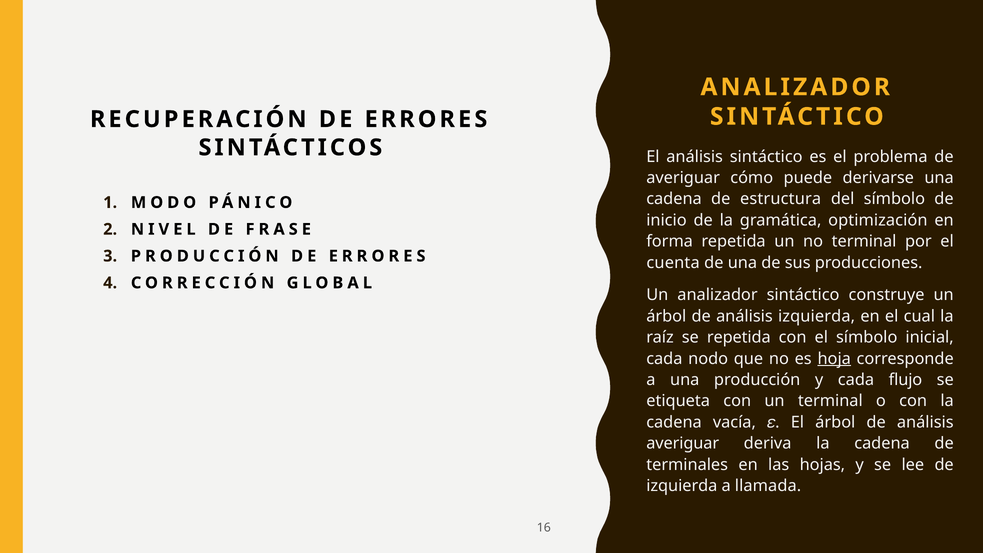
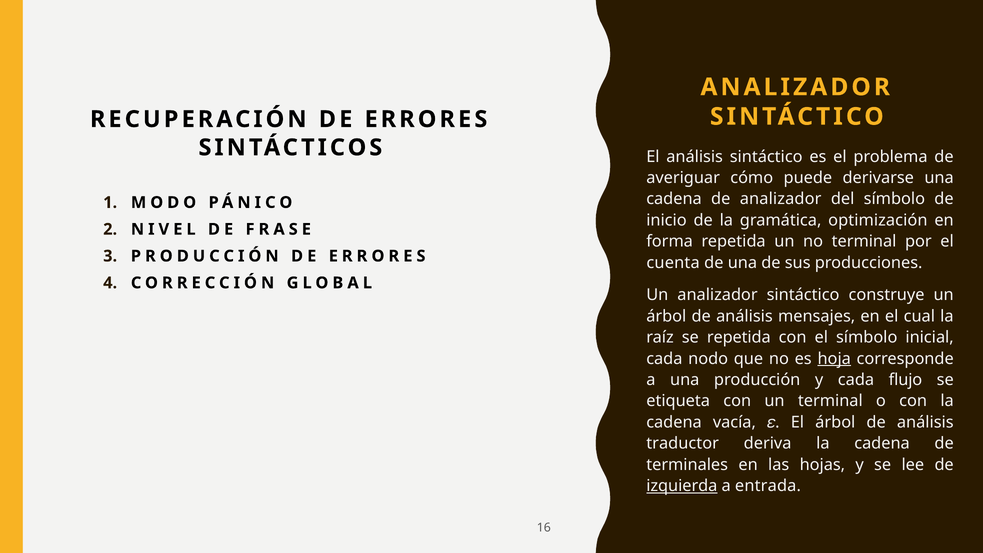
de estructura: estructura -> analizador
análisis izquierda: izquierda -> mensajes
averiguar at (683, 443): averiguar -> traductor
izquierda at (682, 486) underline: none -> present
llamada: llamada -> entrada
